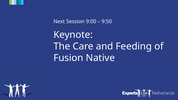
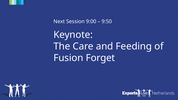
Native: Native -> Forget
